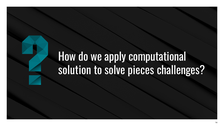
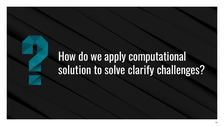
pieces: pieces -> clarify
